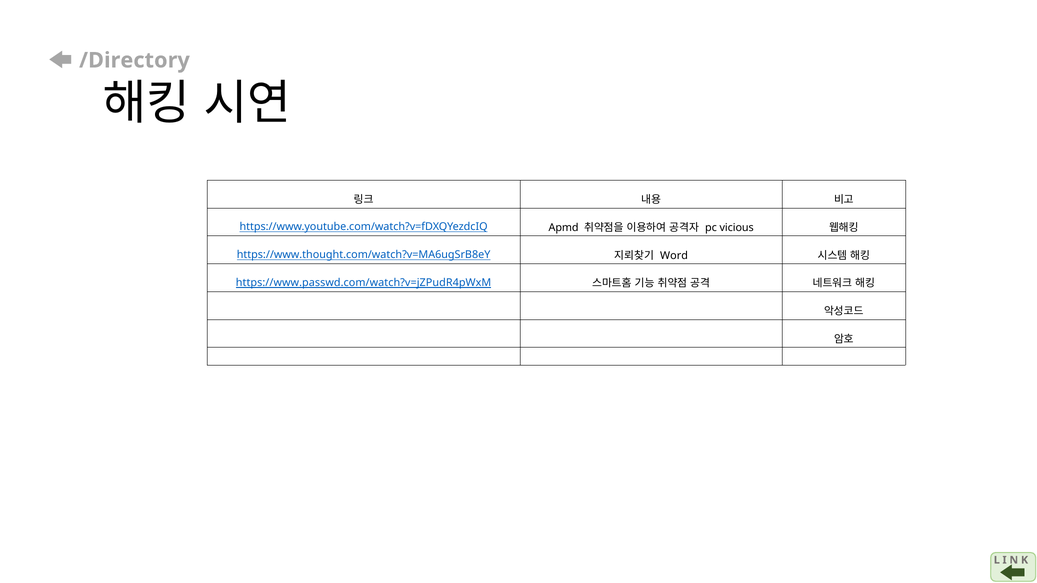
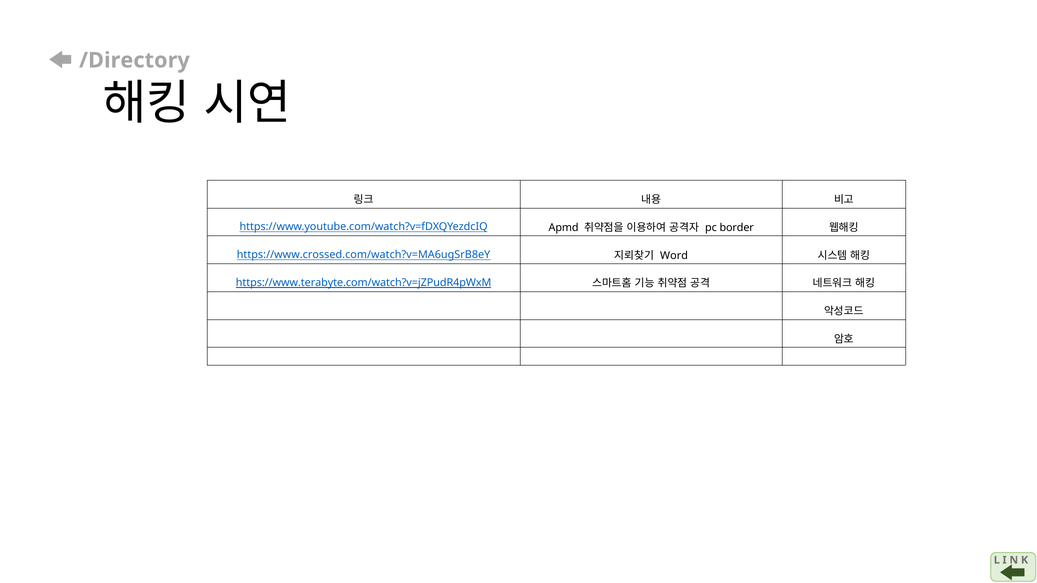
vicious: vicious -> border
https://www.thought.com/watch?v=MA6ugSrB8eY: https://www.thought.com/watch?v=MA6ugSrB8eY -> https://www.crossed.com/watch?v=MA6ugSrB8eY
https://www.passwd.com/watch?v=jZPudR4pWxM: https://www.passwd.com/watch?v=jZPudR4pWxM -> https://www.terabyte.com/watch?v=jZPudR4pWxM
